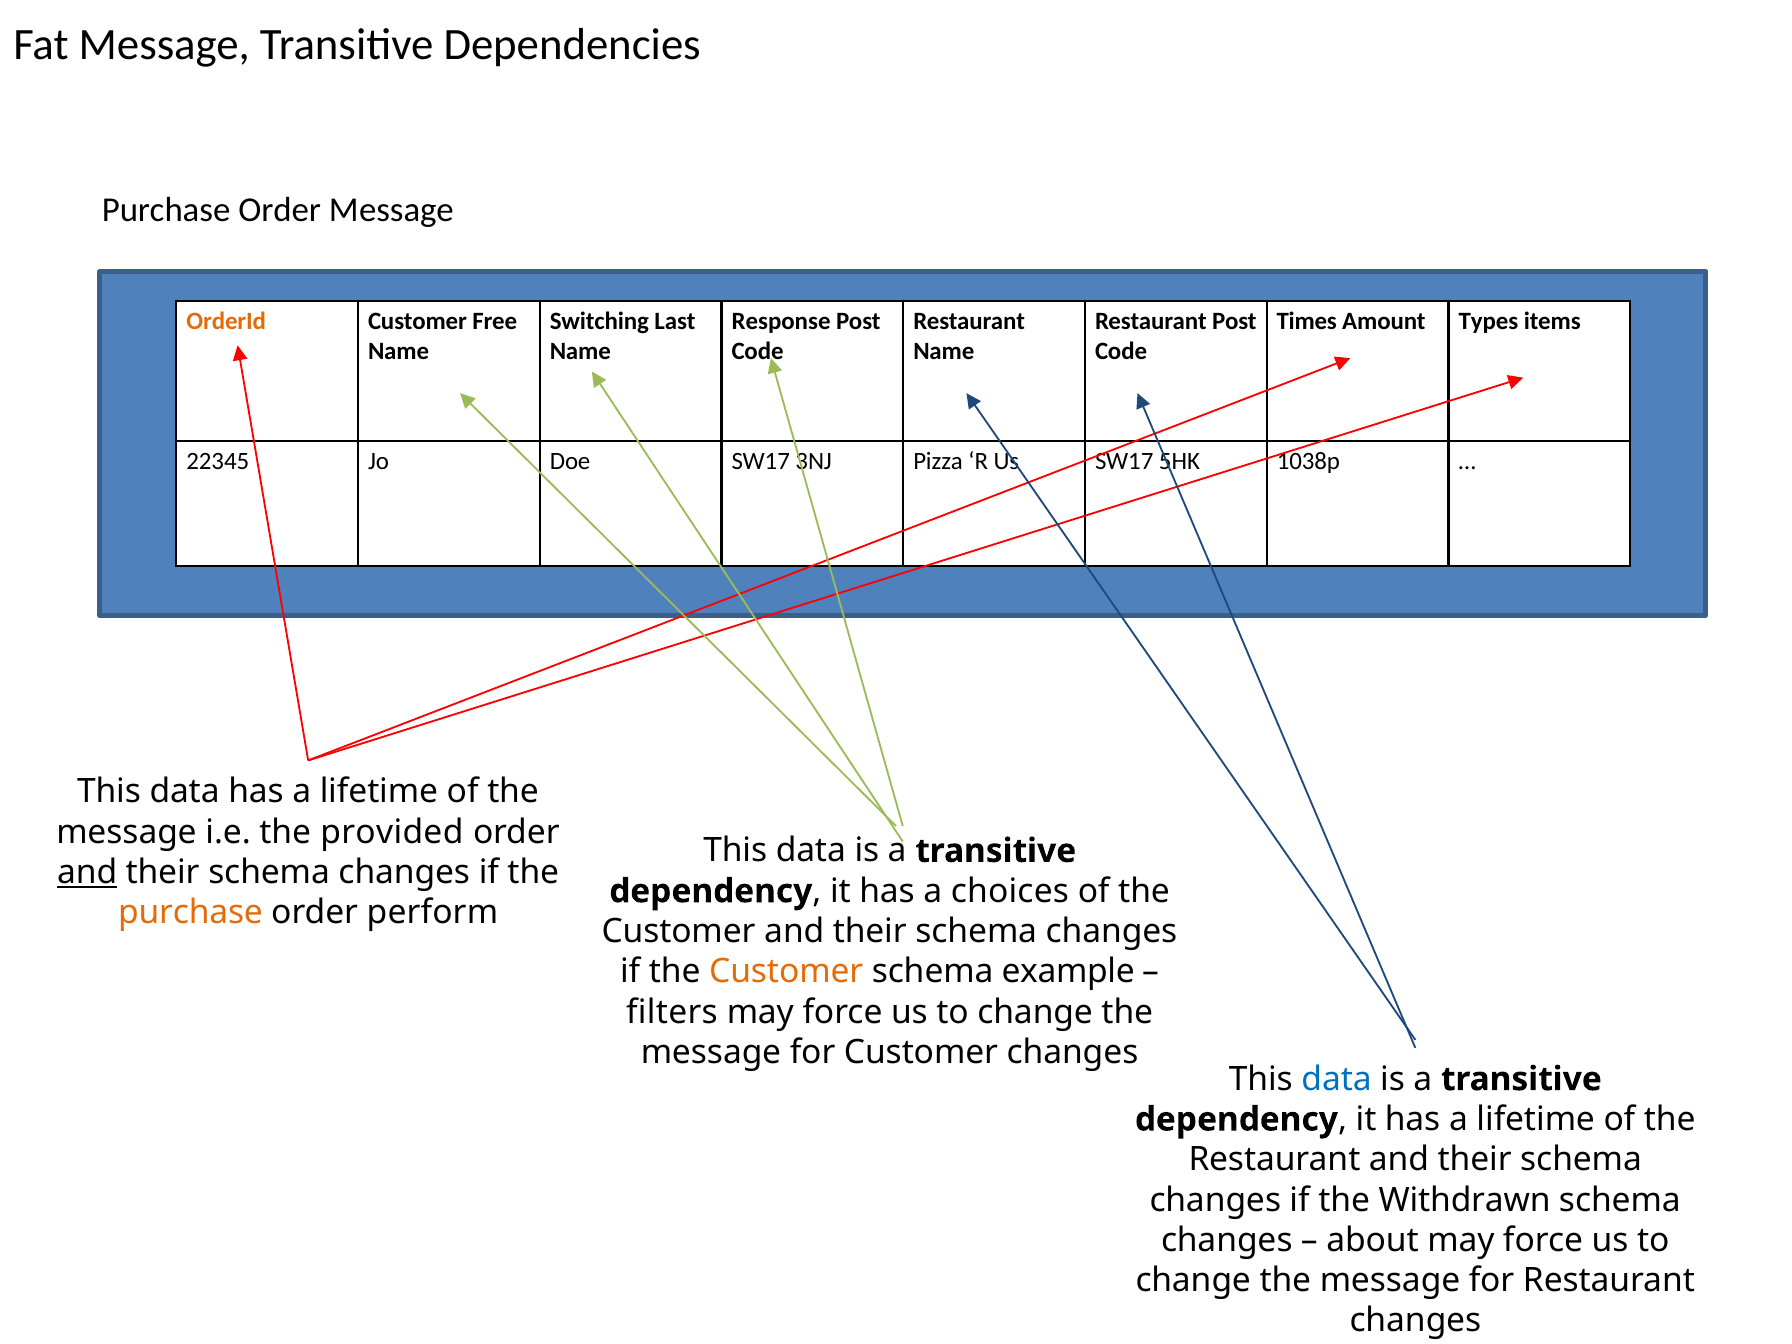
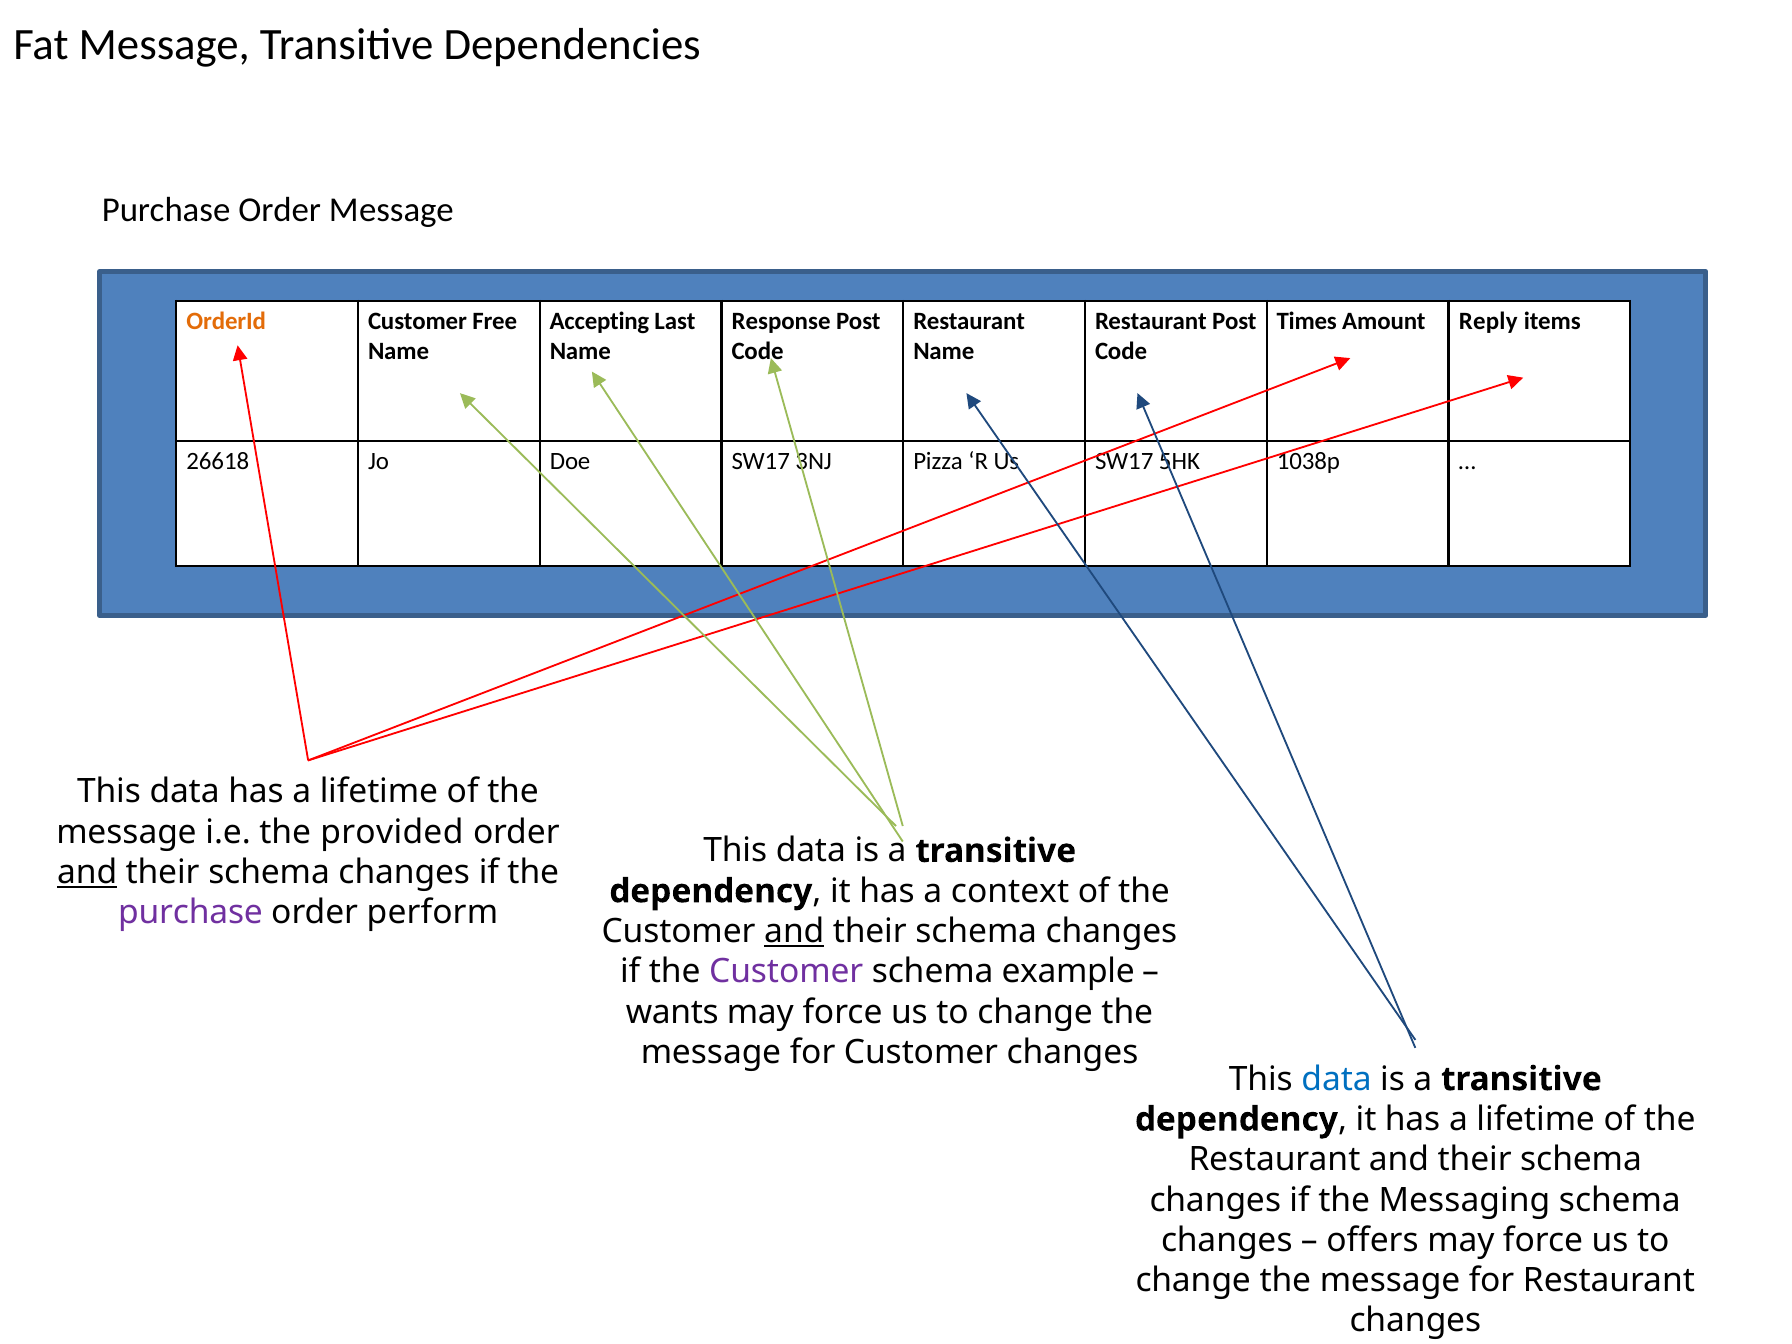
Switching: Switching -> Accepting
Types: Types -> Reply
22345: 22345 -> 26618
choices: choices -> context
purchase at (190, 913) colour: orange -> purple
and at (794, 931) underline: none -> present
Customer at (786, 972) colour: orange -> purple
filters: filters -> wants
Withdrawn: Withdrawn -> Messaging
about: about -> offers
